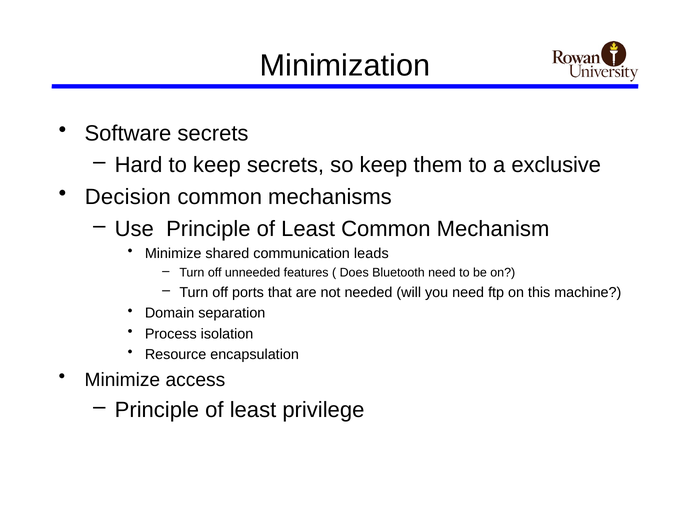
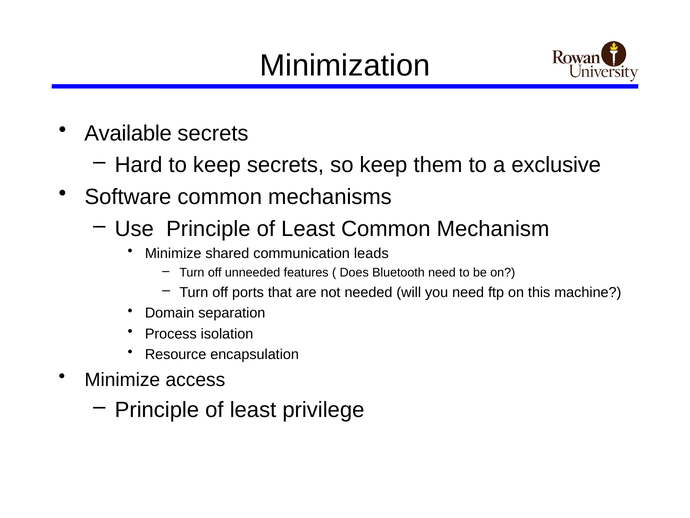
Software: Software -> Available
Decision: Decision -> Software
